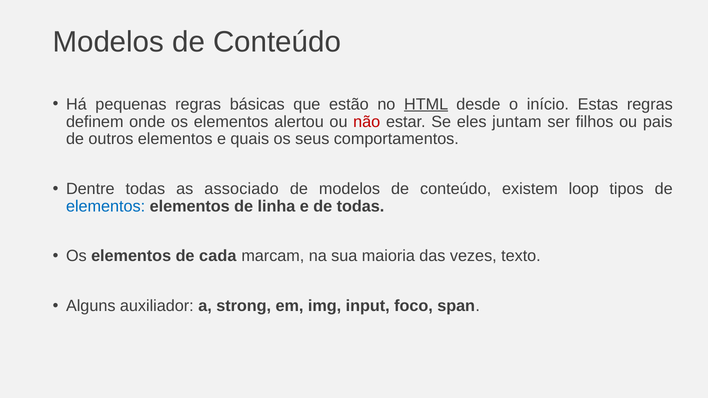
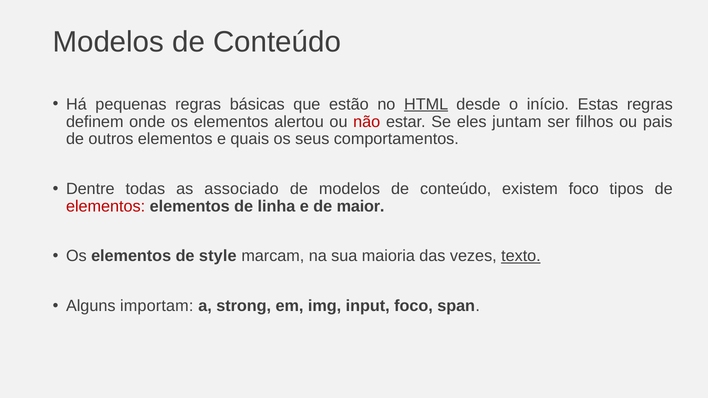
existem loop: loop -> foco
elementos at (106, 206) colour: blue -> red
de todas: todas -> maior
cada: cada -> style
texto underline: none -> present
auxiliador: auxiliador -> importam
